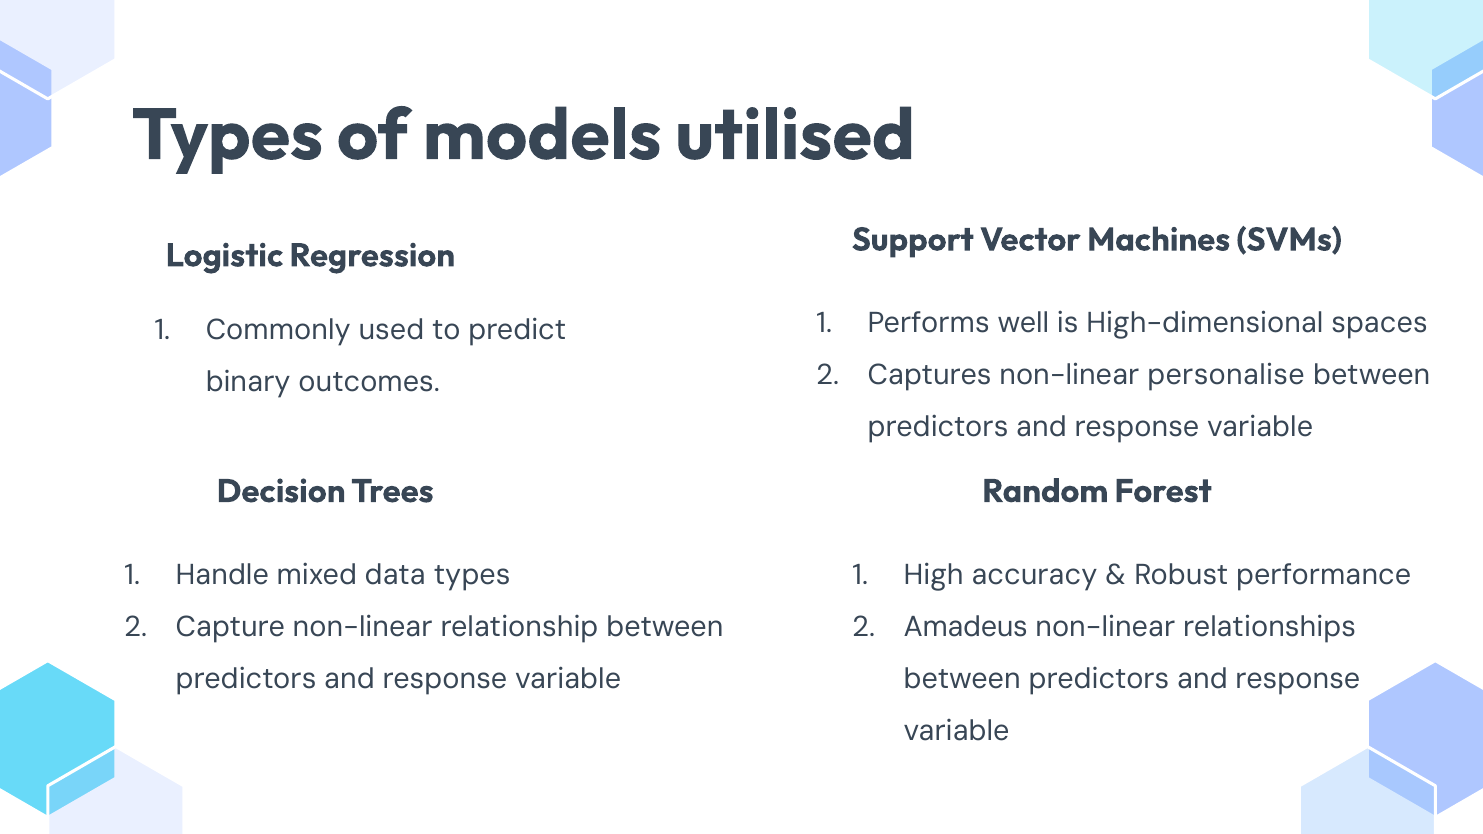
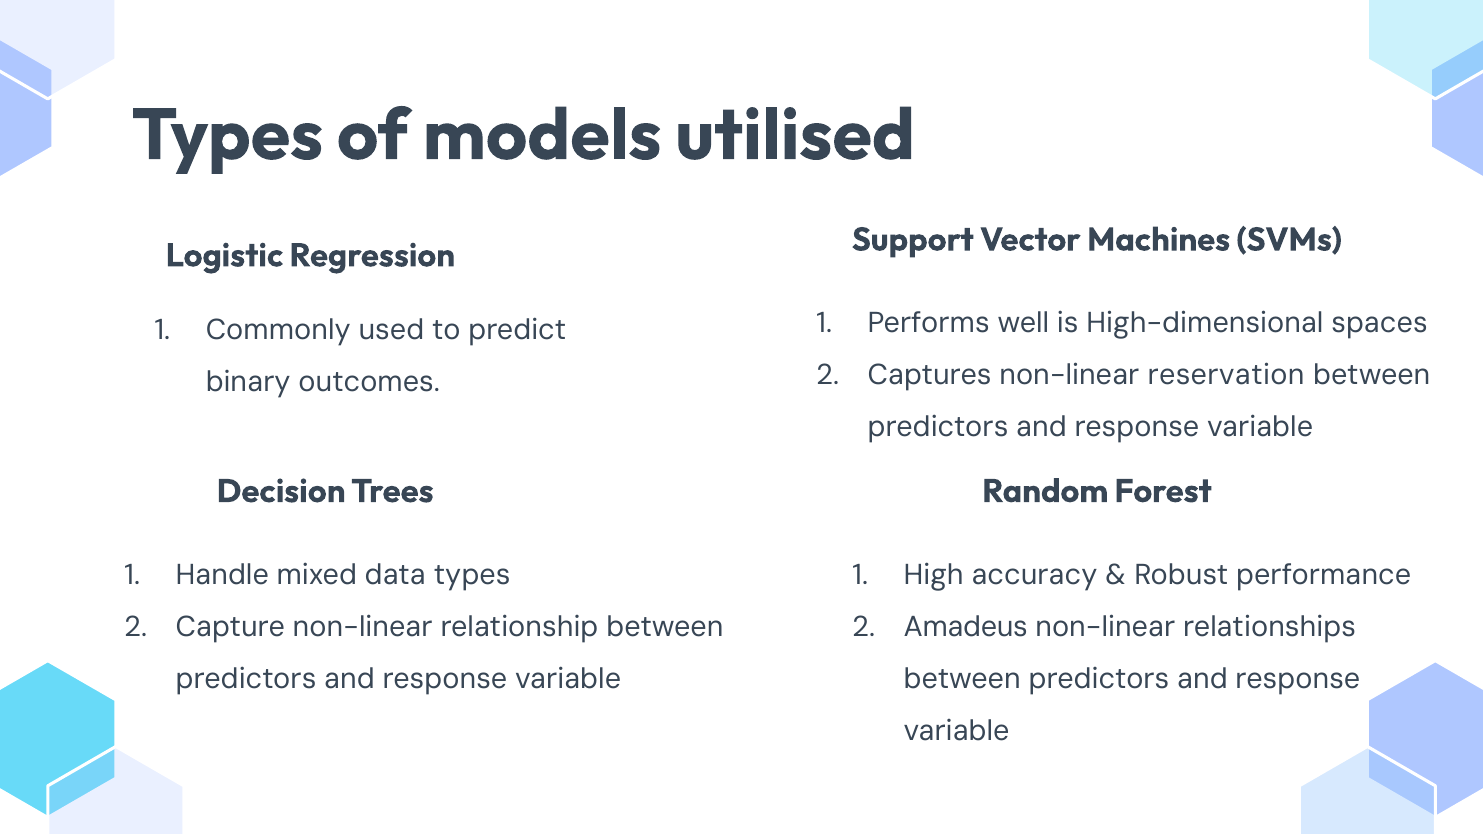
personalise: personalise -> reservation
